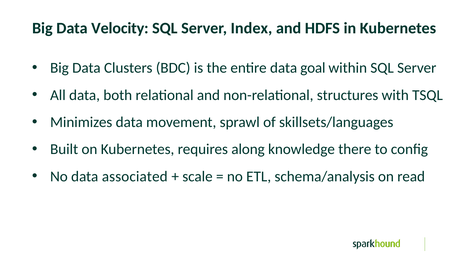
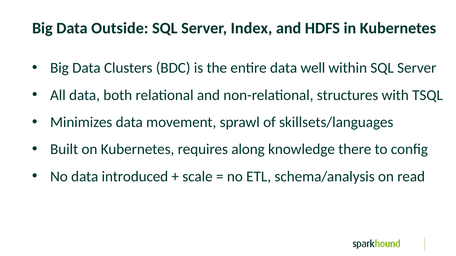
Velocity: Velocity -> Outside
goal: goal -> well
associated: associated -> introduced
